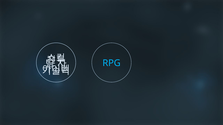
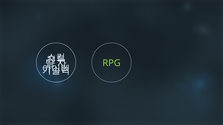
RPG colour: light blue -> light green
